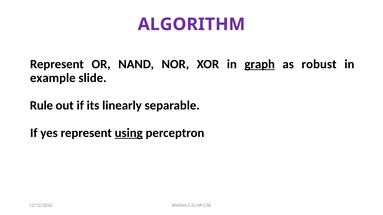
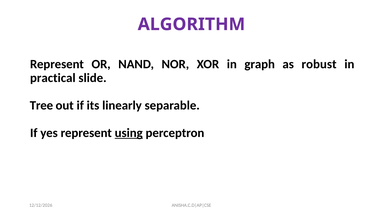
graph underline: present -> none
example: example -> practical
Rule: Rule -> Tree
